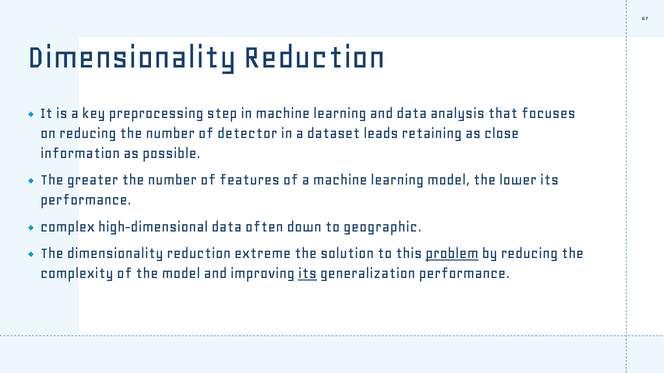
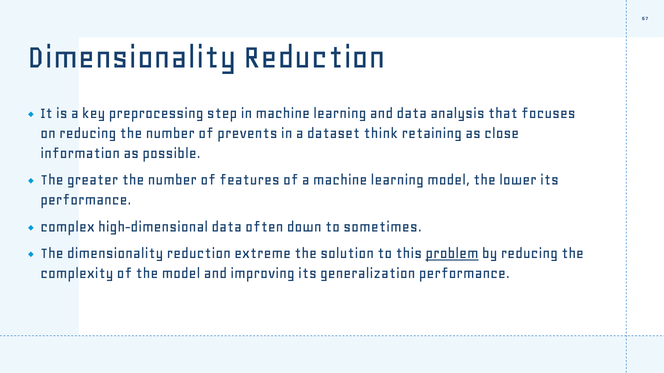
detector: detector -> prevents
leads: leads -> think
geographic: geographic -> sometimes
its at (307, 273) underline: present -> none
